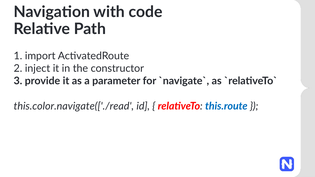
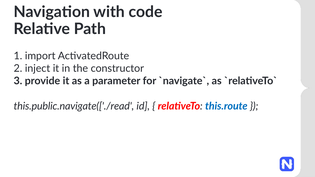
this.color.navigate(['./read: this.color.navigate(['./read -> this.public.navigate(['./read
